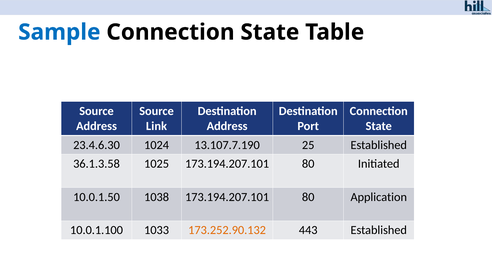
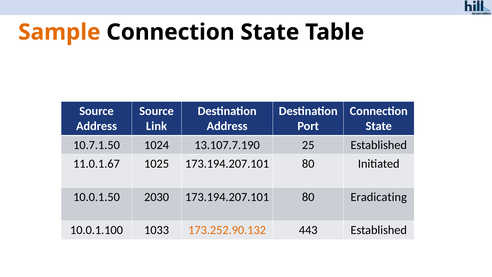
Sample colour: blue -> orange
23.4.6.30: 23.4.6.30 -> 10.7.1.50
36.1.3.58: 36.1.3.58 -> 11.0.1.67
1038: 1038 -> 2030
Application: Application -> Eradicating
